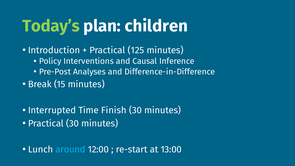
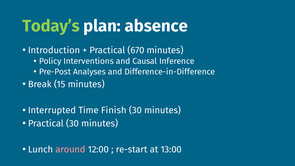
children: children -> absence
125: 125 -> 670
around colour: light blue -> pink
